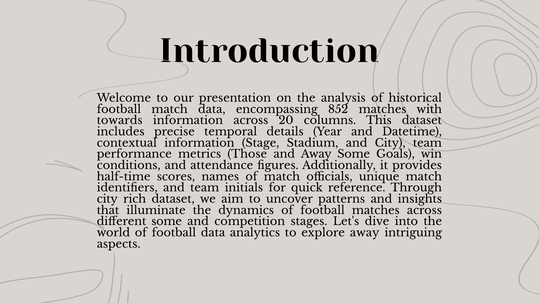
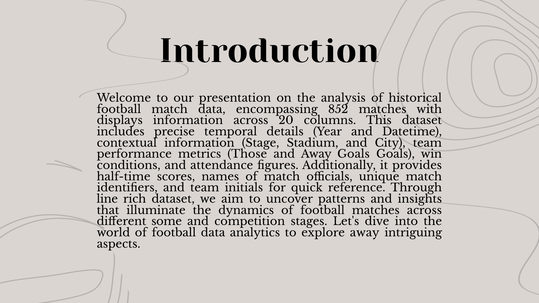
towards: towards -> displays
Away Some: Some -> Goals
city at (107, 199): city -> line
